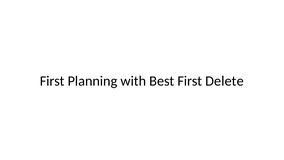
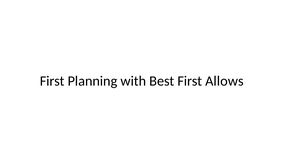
Delete: Delete -> Allows
